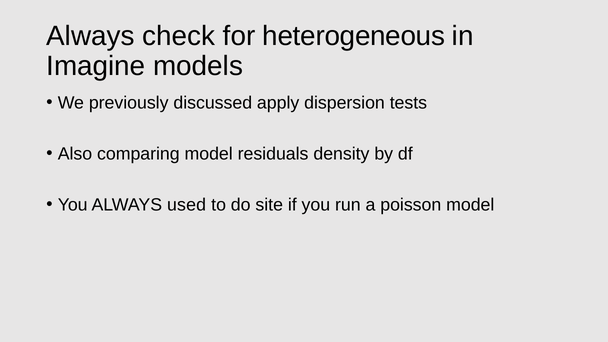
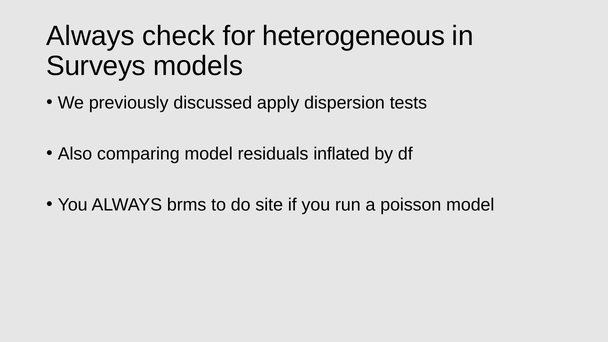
Imagine: Imagine -> Surveys
density: density -> inflated
used: used -> brms
